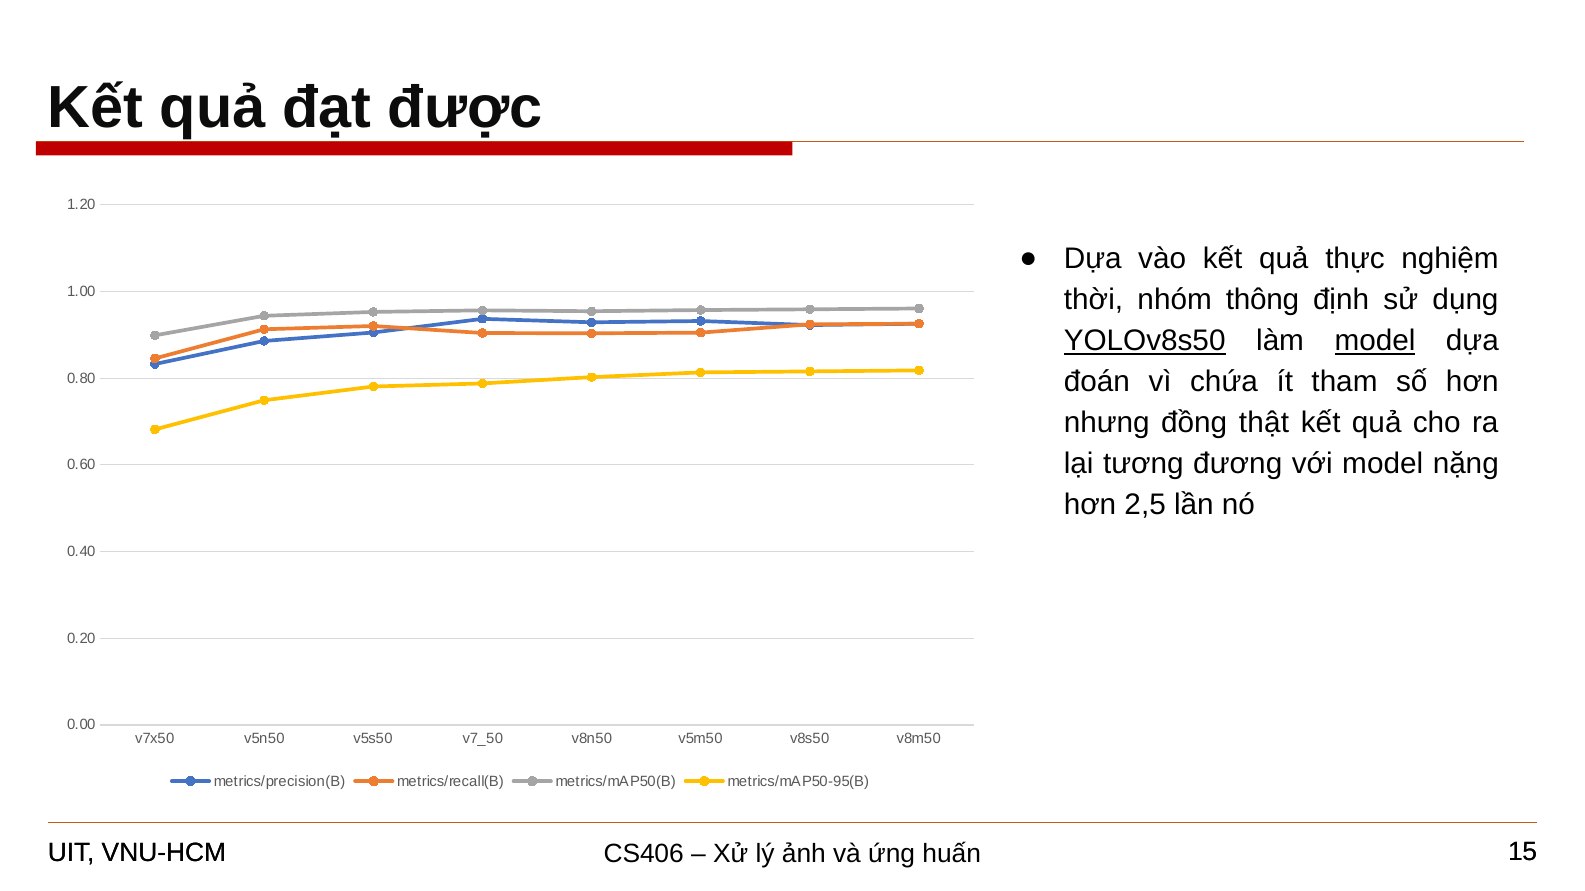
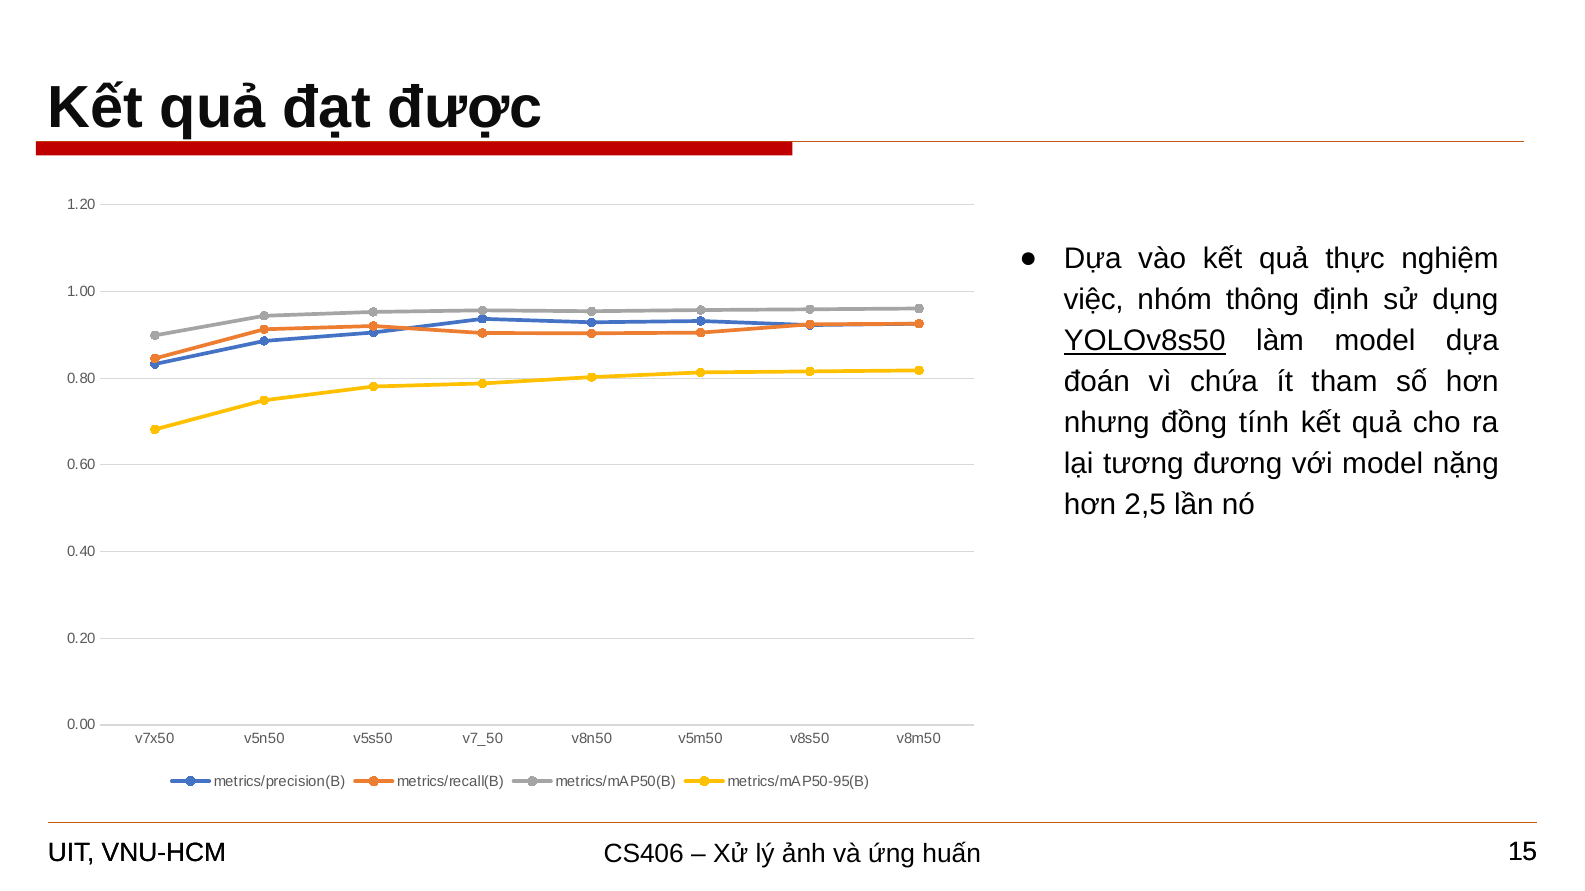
thời: thời -> việc
model at (1375, 341) underline: present -> none
thật: thật -> tính
